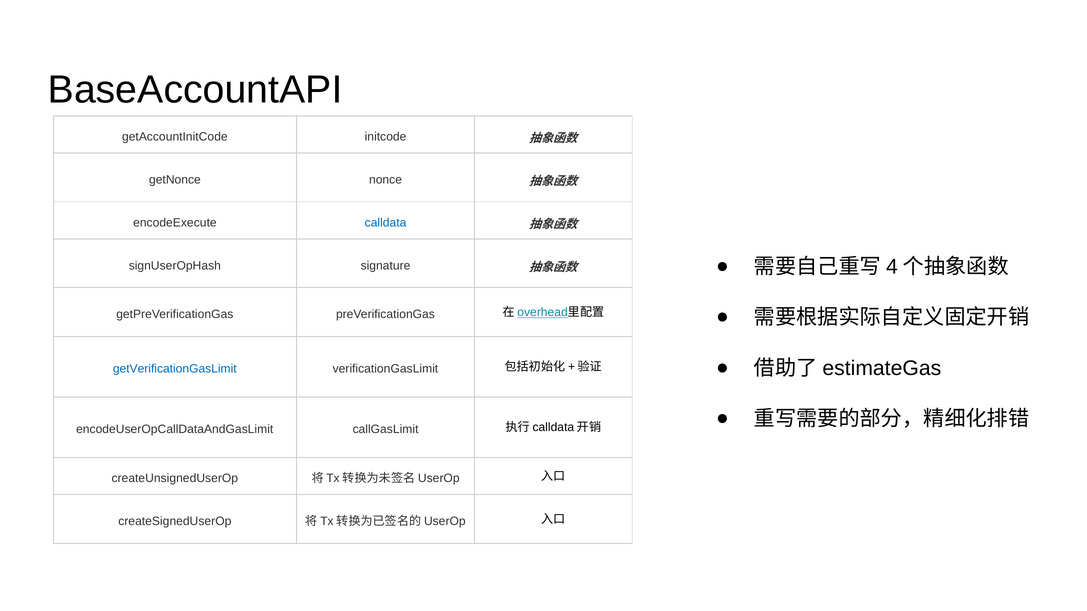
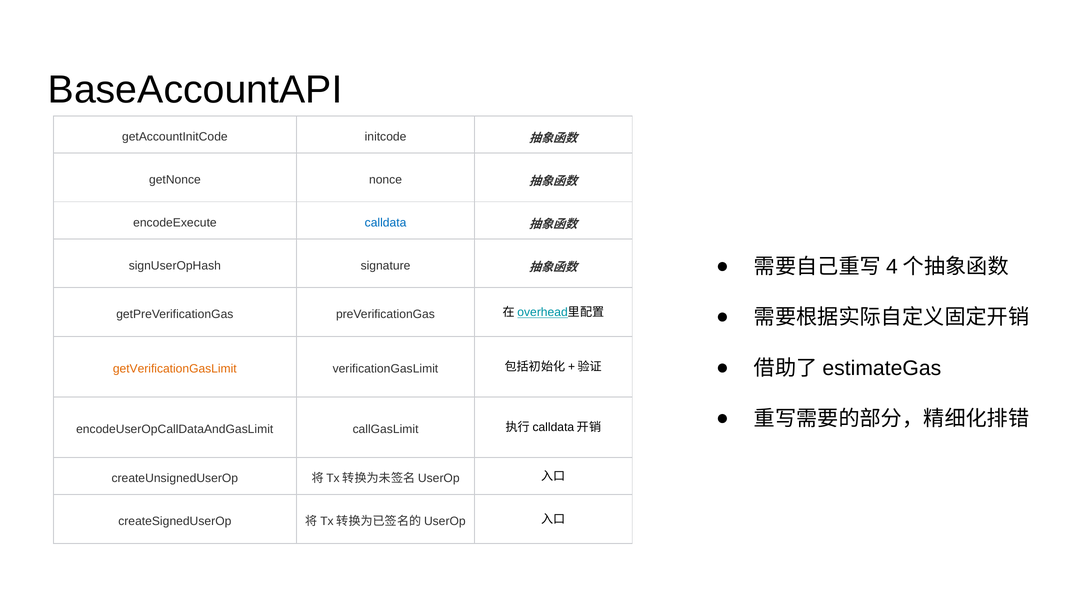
getVerificationGasLimit colour: blue -> orange
